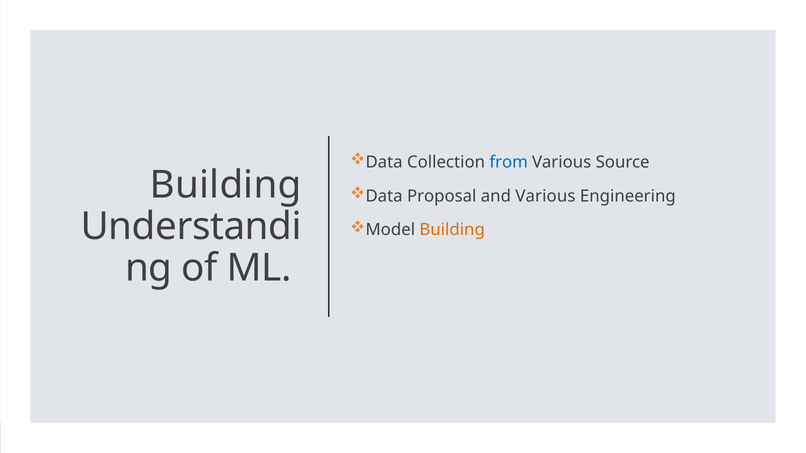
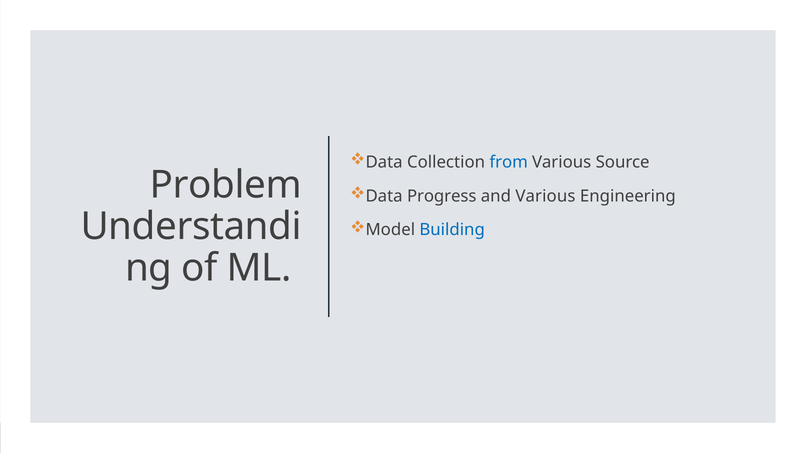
Building at (226, 185): Building -> Problem
Proposal: Proposal -> Progress
Building at (452, 230) colour: orange -> blue
